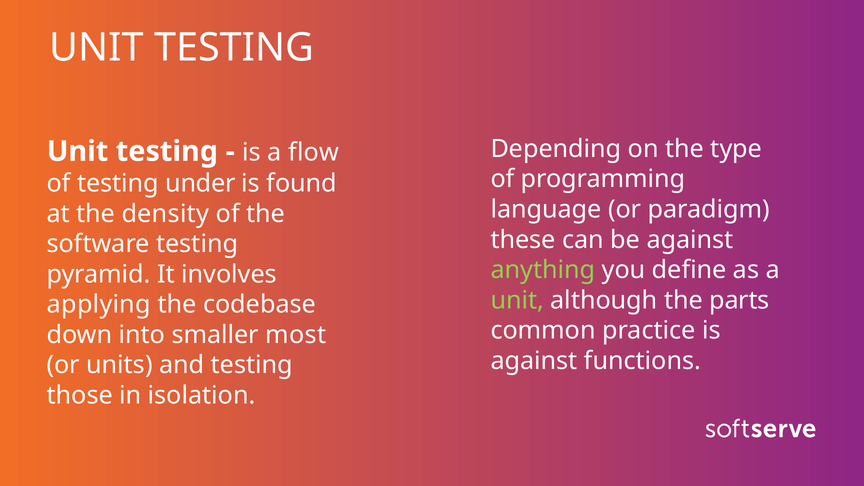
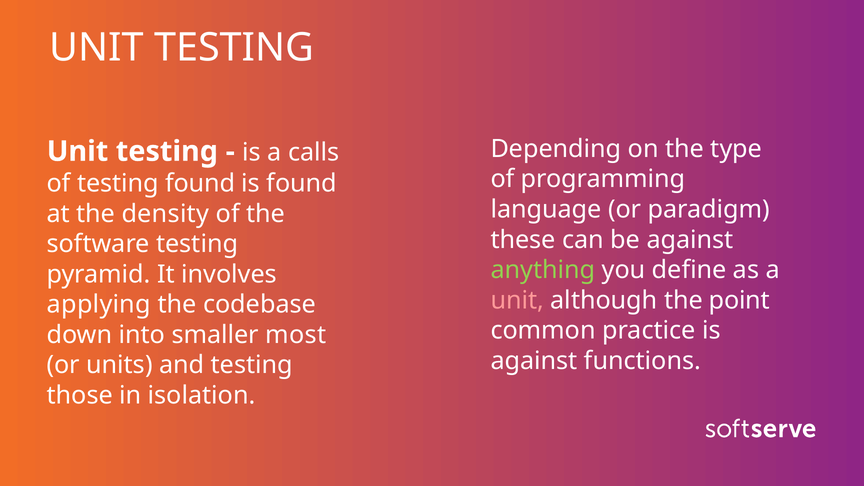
flow: flow -> calls
testing under: under -> found
unit at (517, 300) colour: light green -> pink
parts: parts -> point
